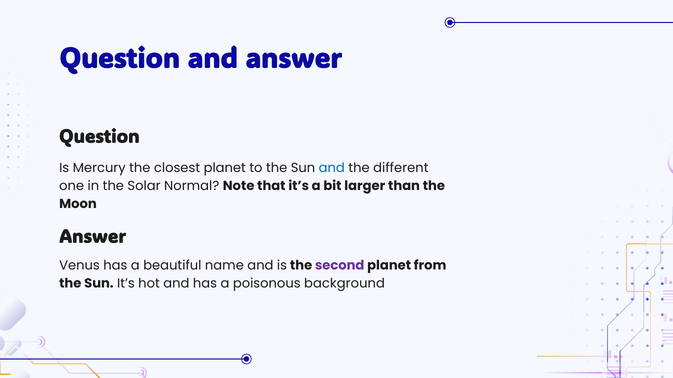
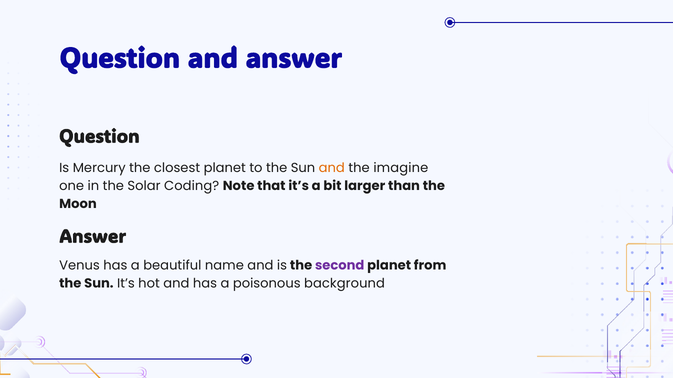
and at (332, 168) colour: blue -> orange
different: different -> imagine
Normal: Normal -> Coding
